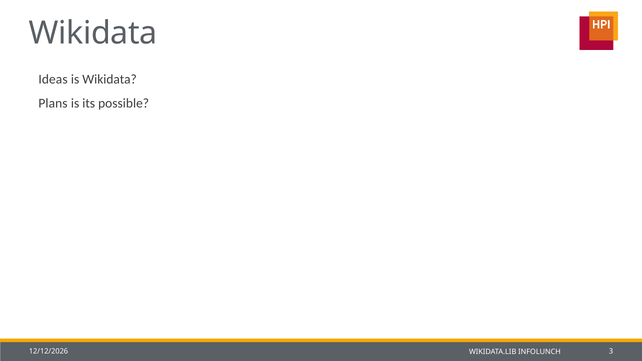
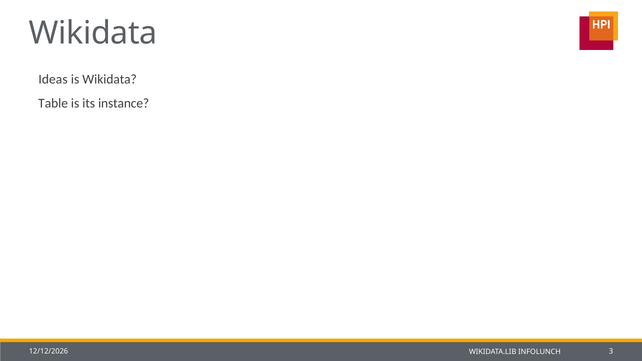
Plans: Plans -> Table
possible: possible -> instance
